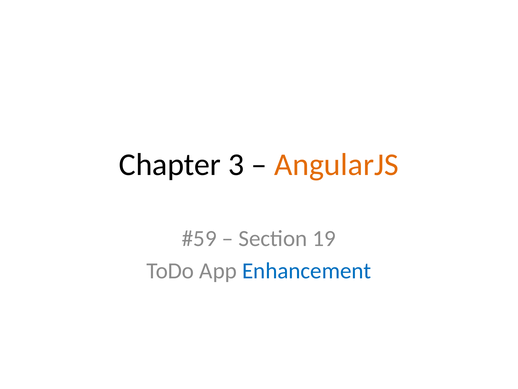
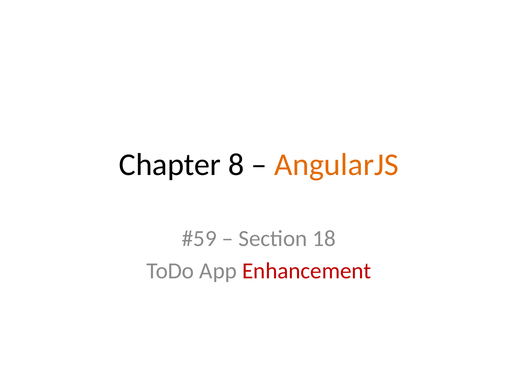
3: 3 -> 8
19: 19 -> 18
Enhancement colour: blue -> red
